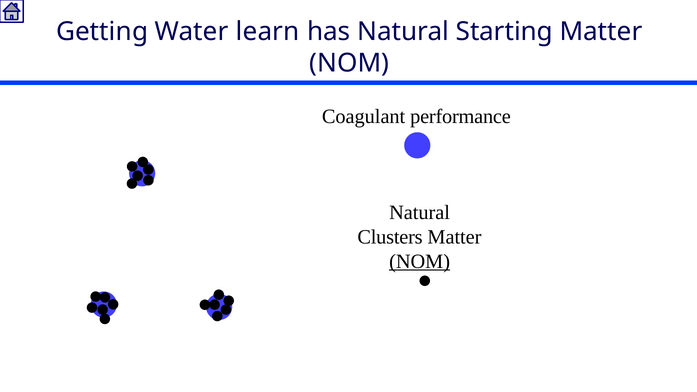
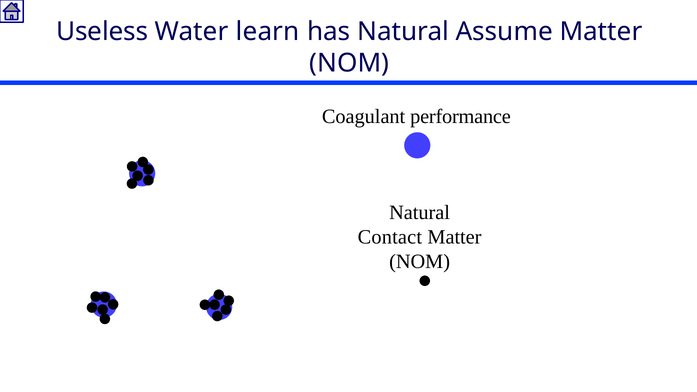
Getting: Getting -> Useless
Starting: Starting -> Assume
Clusters: Clusters -> Contact
NOM at (420, 261) underline: present -> none
